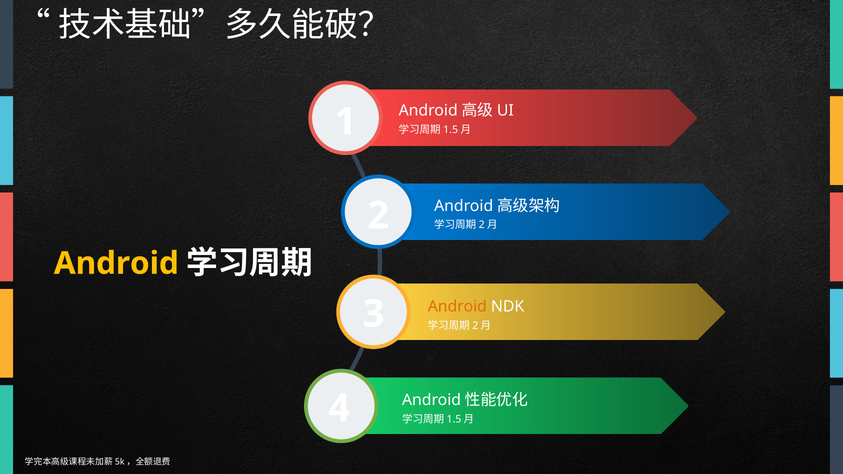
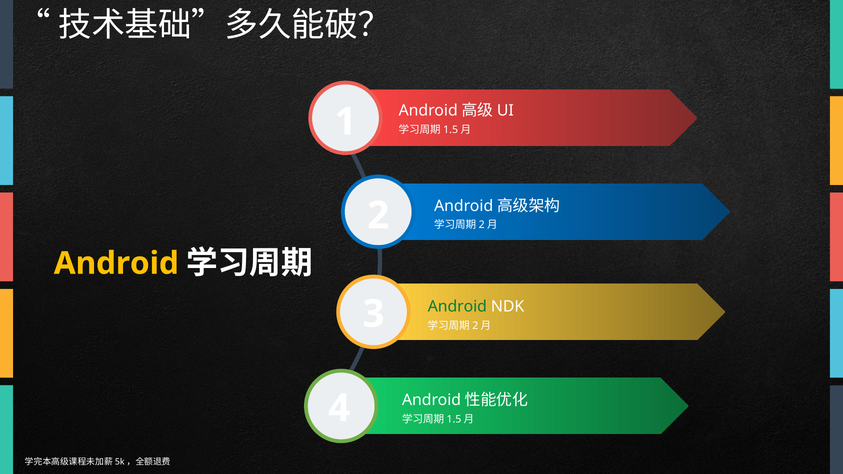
Android at (457, 307) colour: orange -> green
